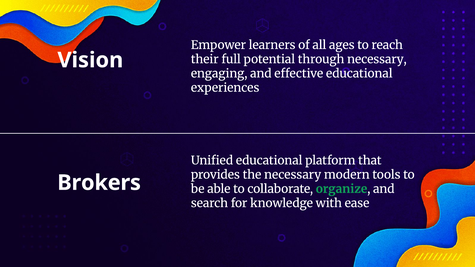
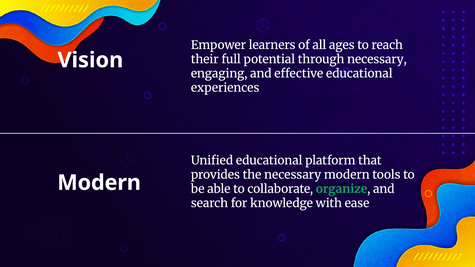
Brokers at (99, 183): Brokers -> Modern
